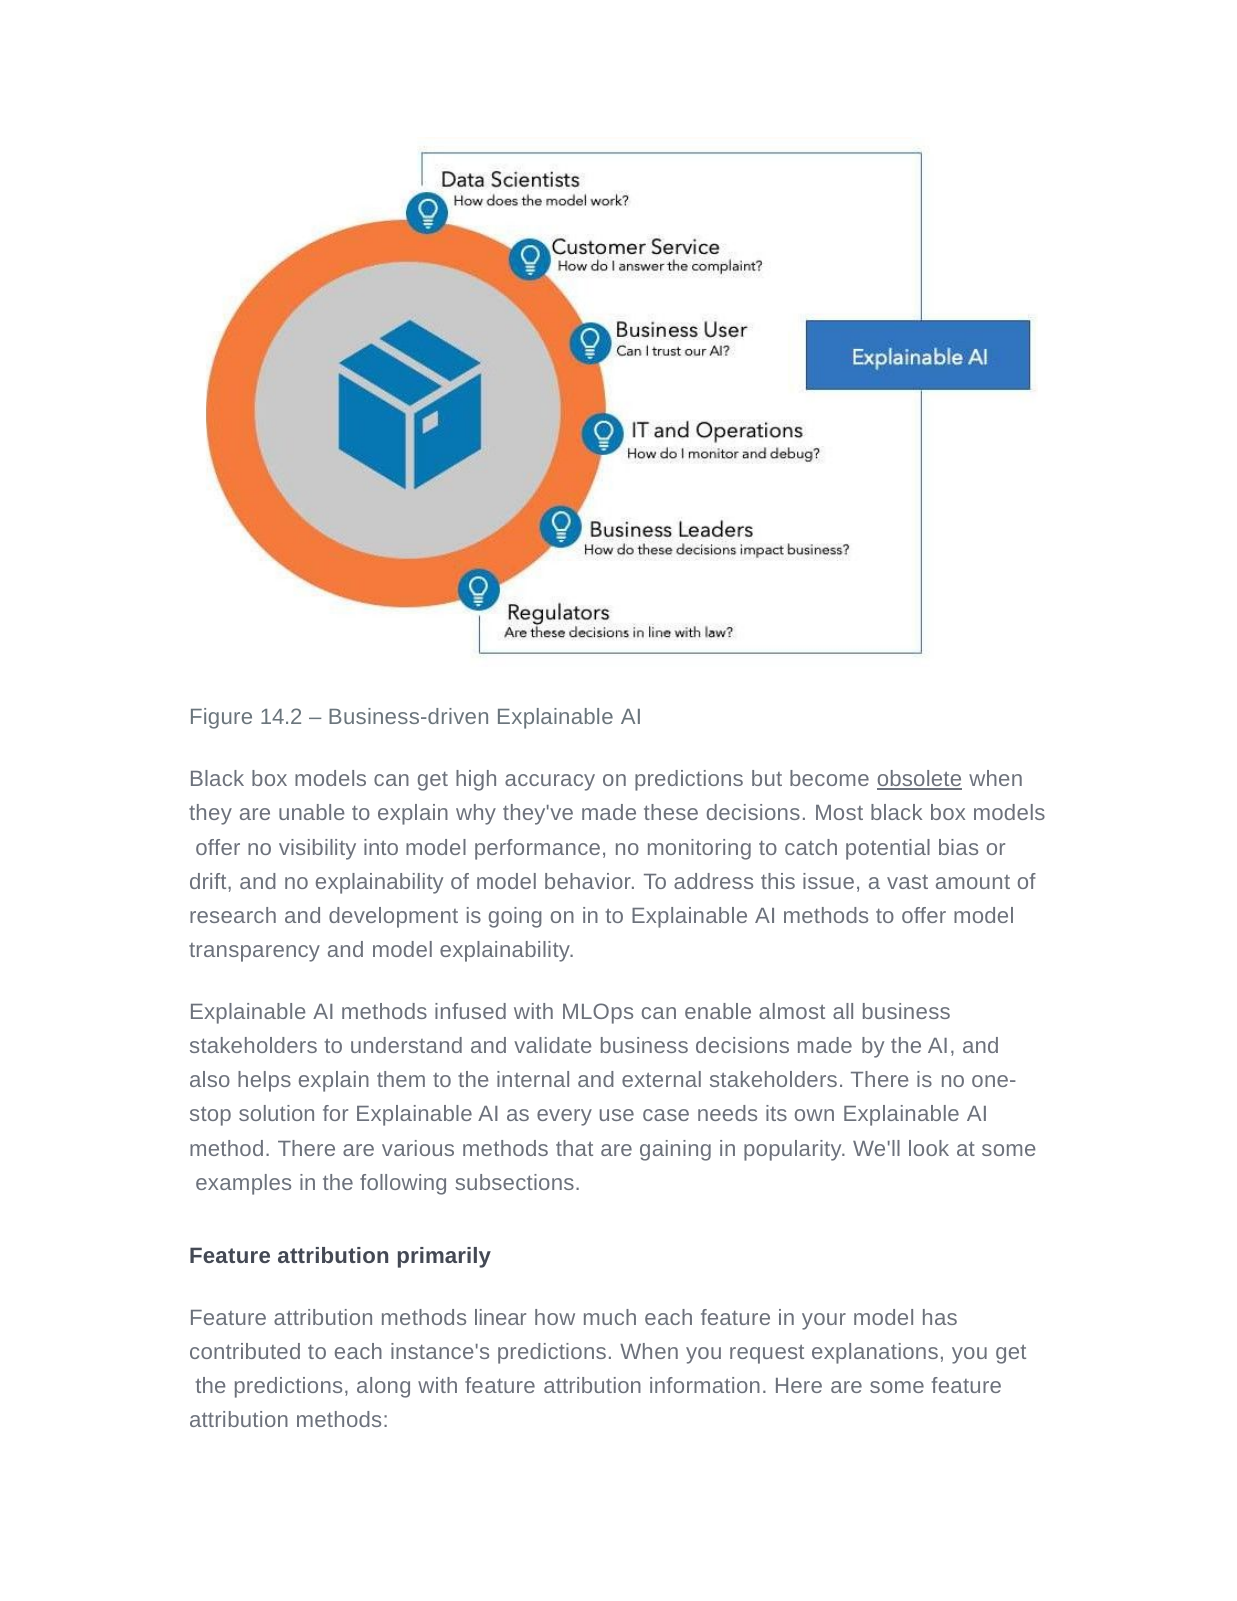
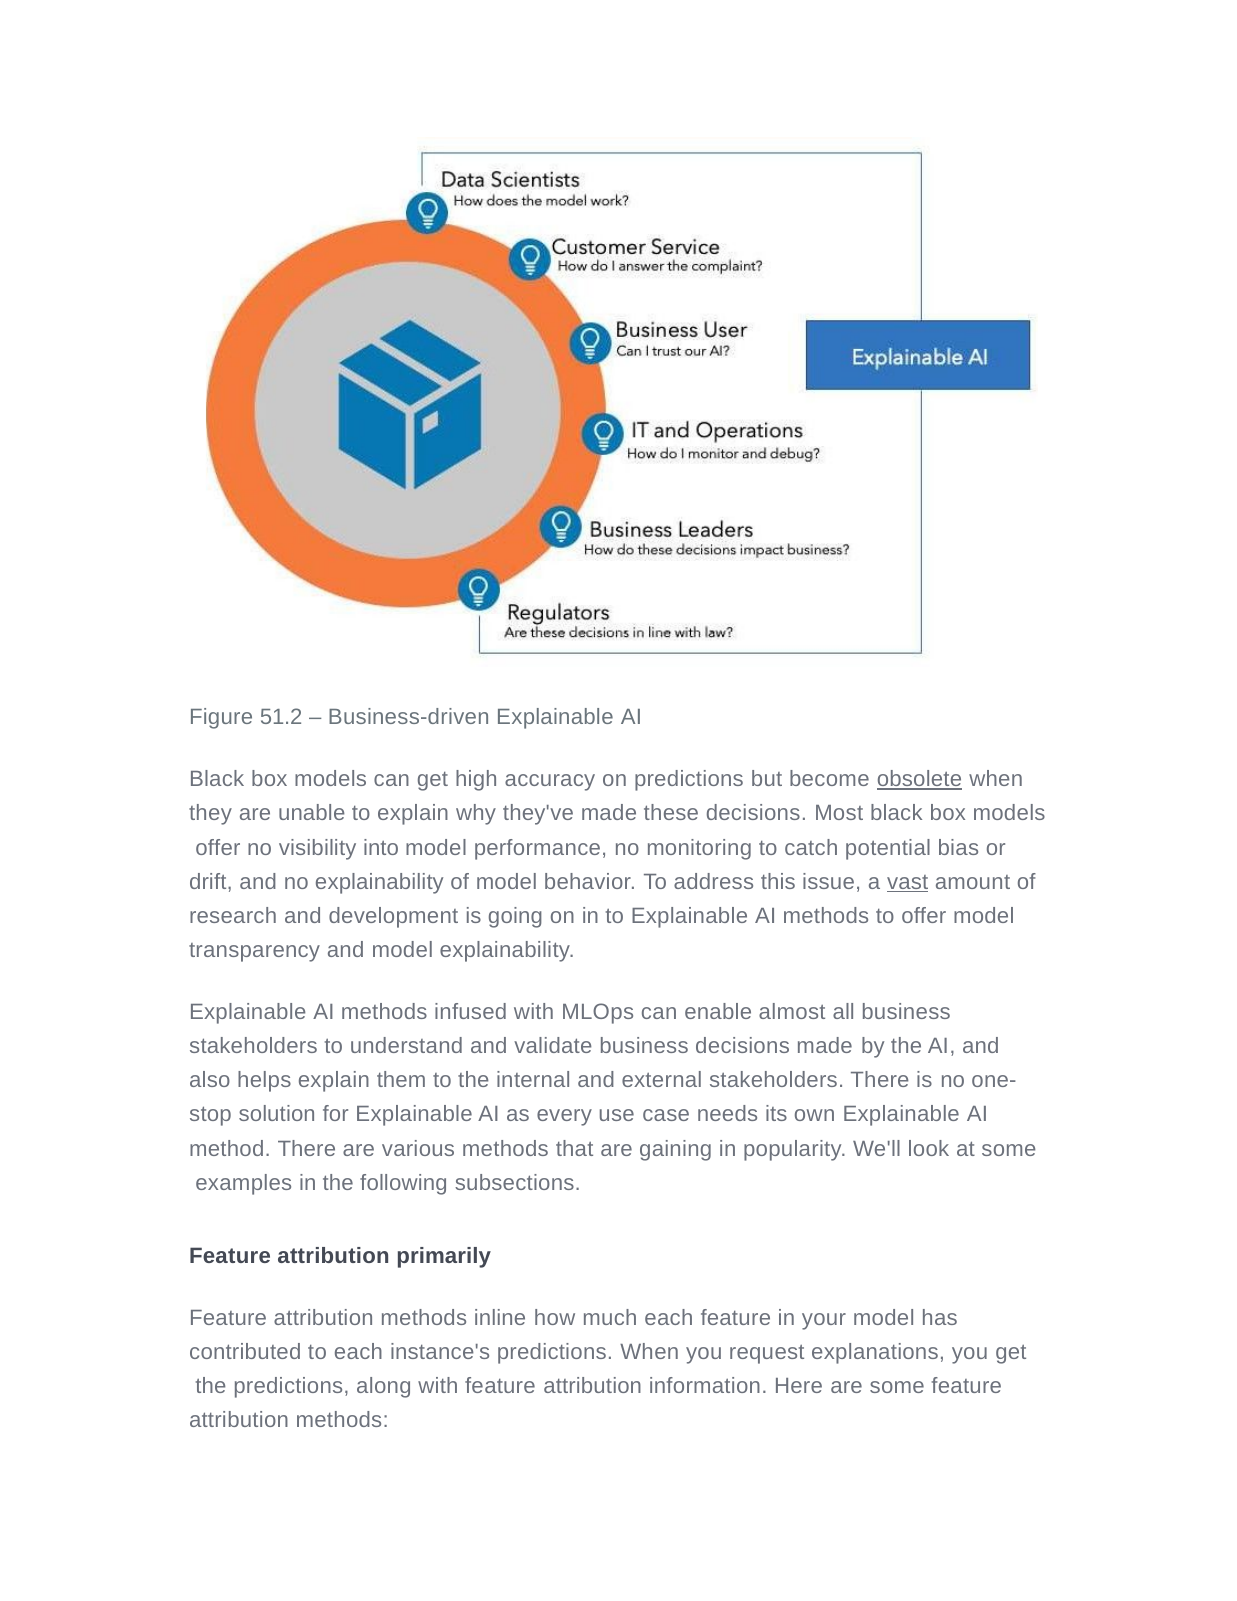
14.2: 14.2 -> 51.2
vast underline: none -> present
linear: linear -> inline
